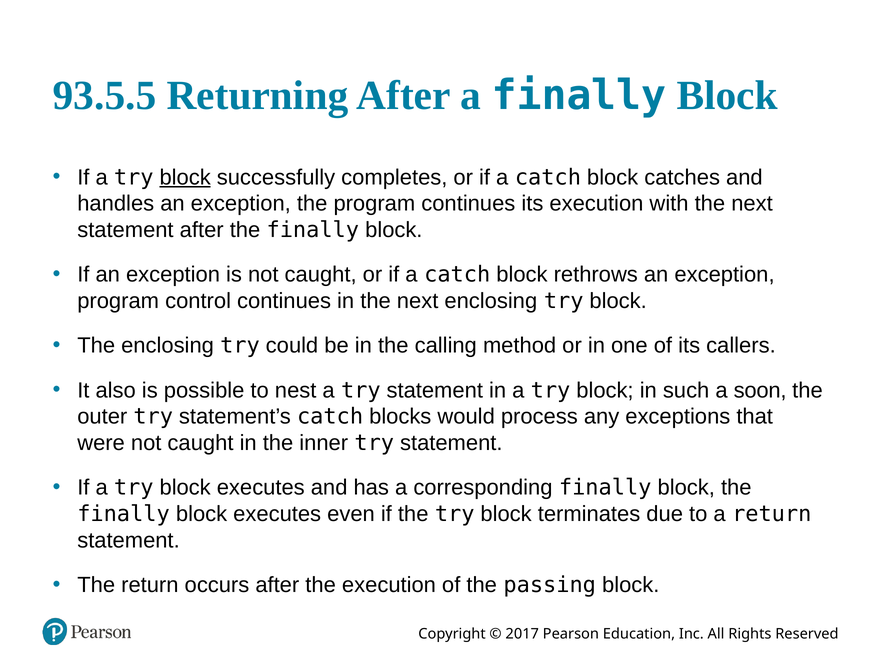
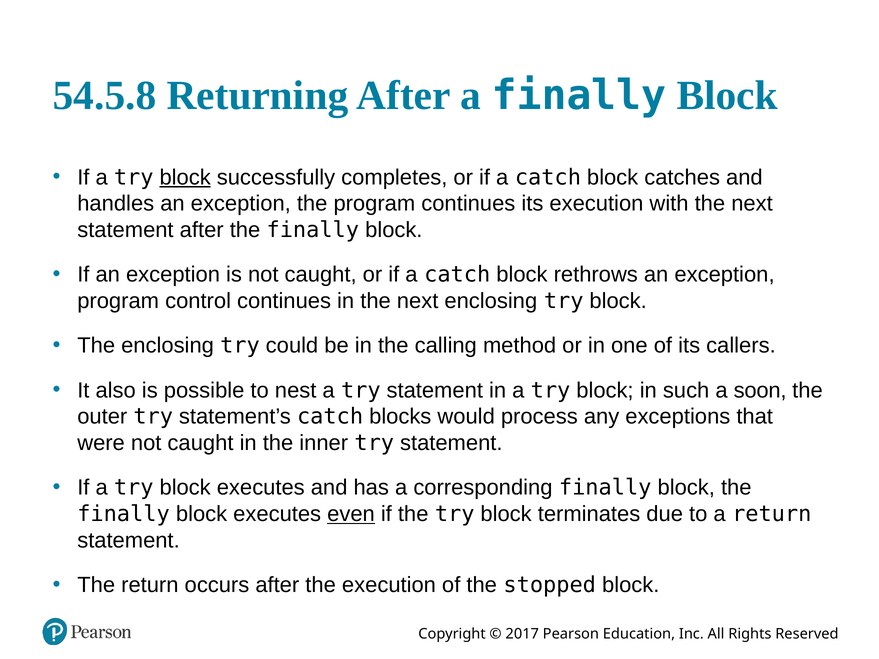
93.5.5: 93.5.5 -> 54.5.8
even underline: none -> present
passing: passing -> stopped
